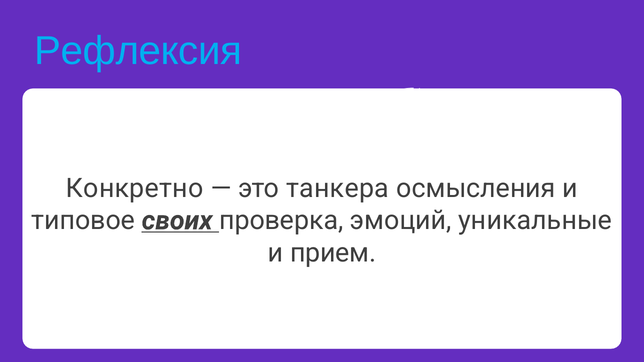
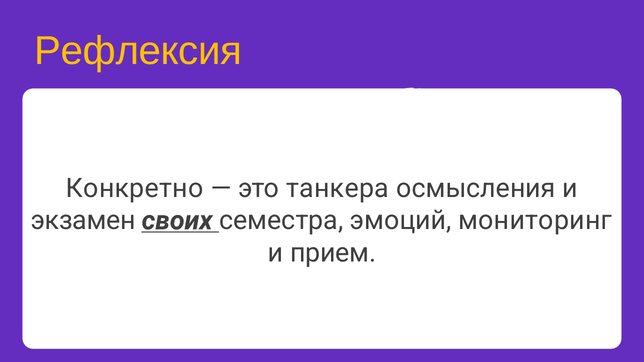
Рефлексия at (138, 51) colour: light blue -> yellow
типовое: типовое -> экзамен
проверка: проверка -> семестра
уникальные: уникальные -> мониторинг
